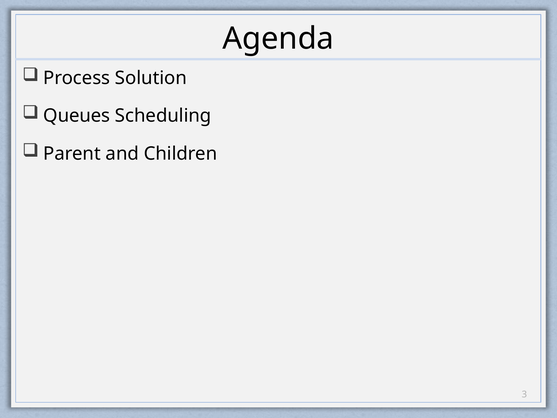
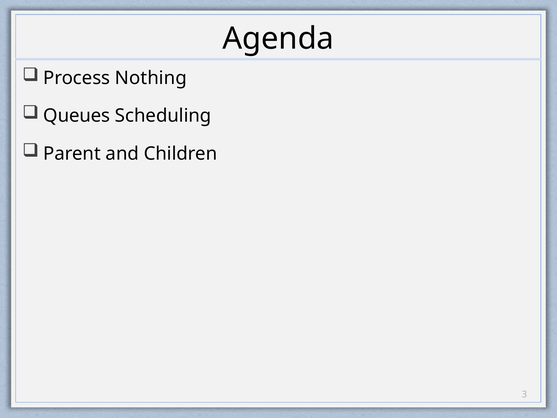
Solution: Solution -> Nothing
